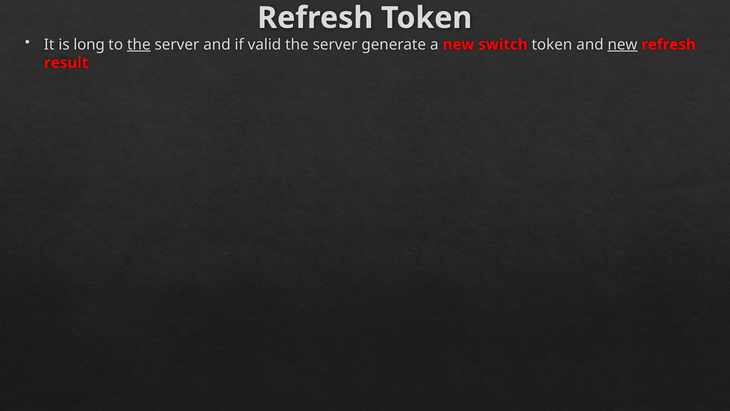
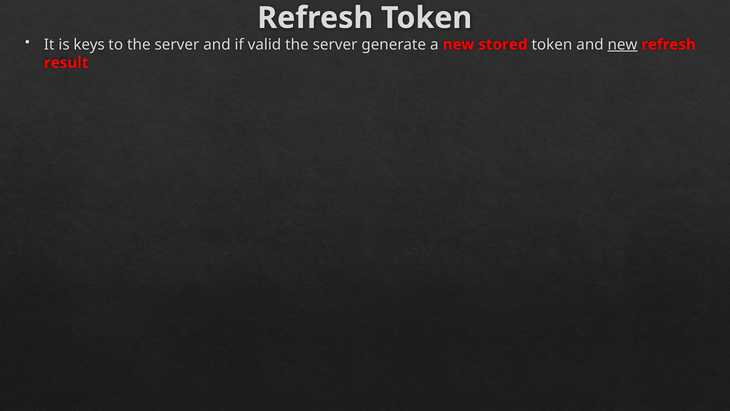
long: long -> keys
the at (139, 44) underline: present -> none
switch: switch -> stored
